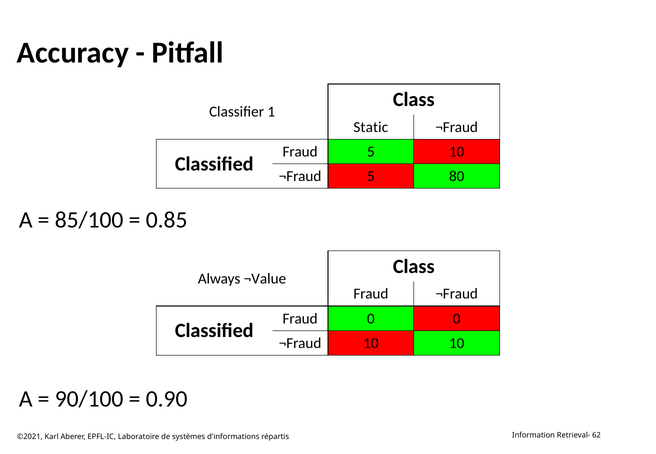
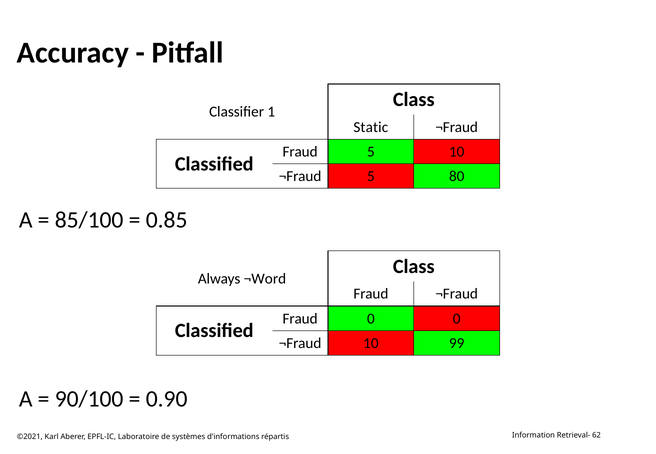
¬Value: ¬Value -> ¬Word
10 10: 10 -> 99
